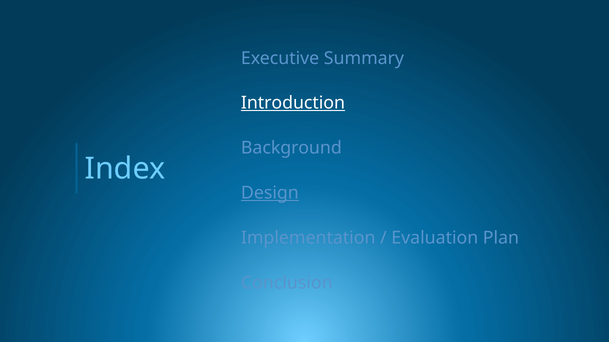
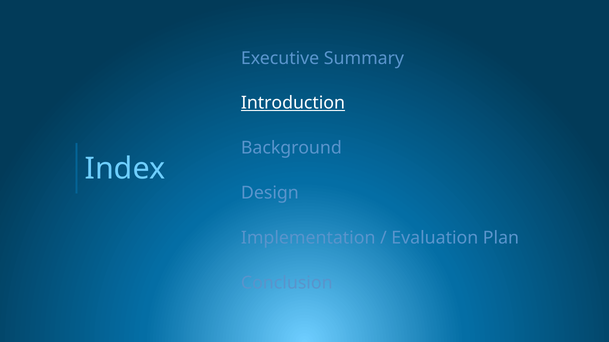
Design underline: present -> none
